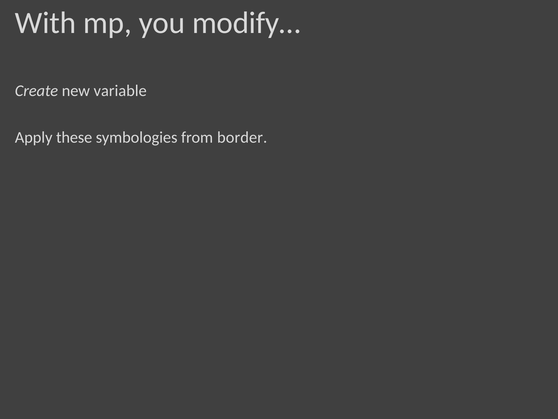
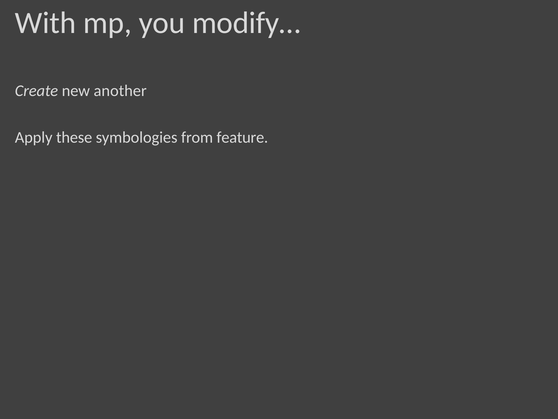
variable: variable -> another
border: border -> feature
